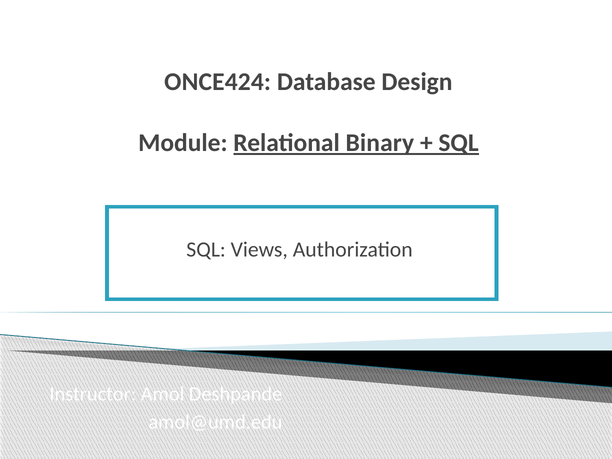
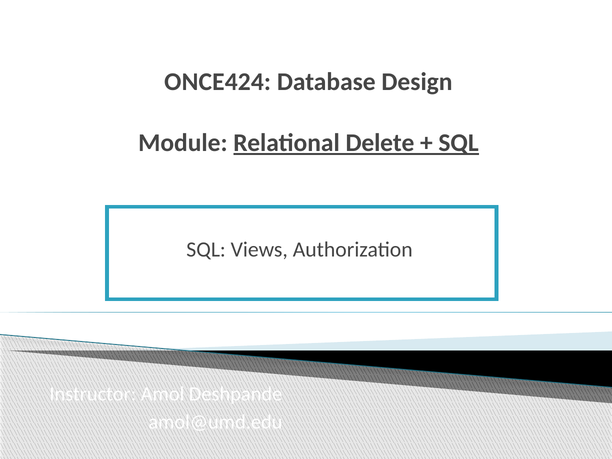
Binary: Binary -> Delete
